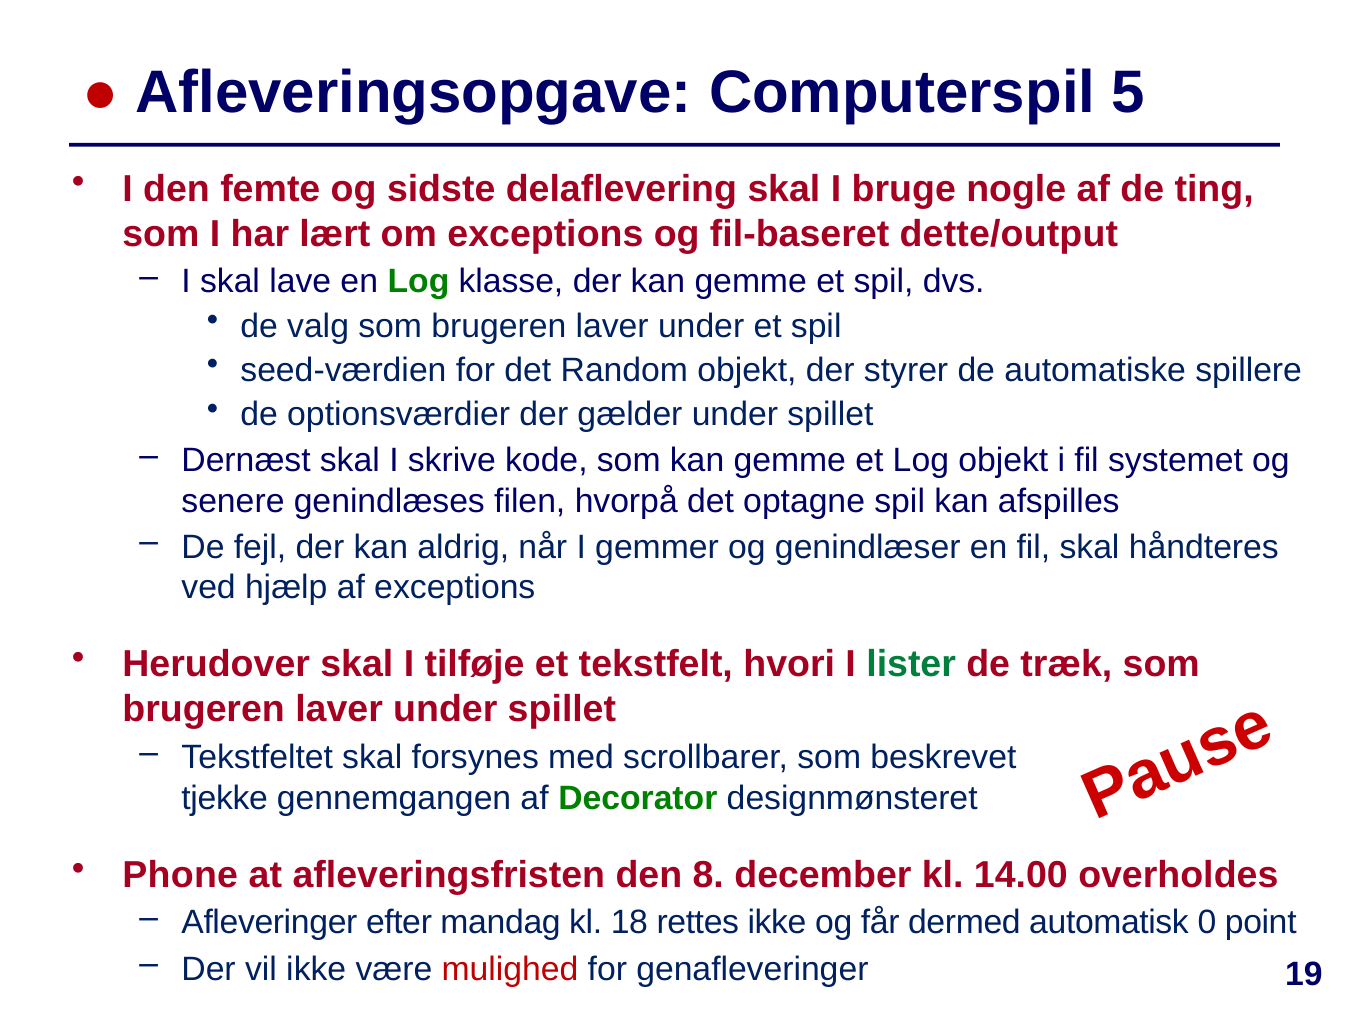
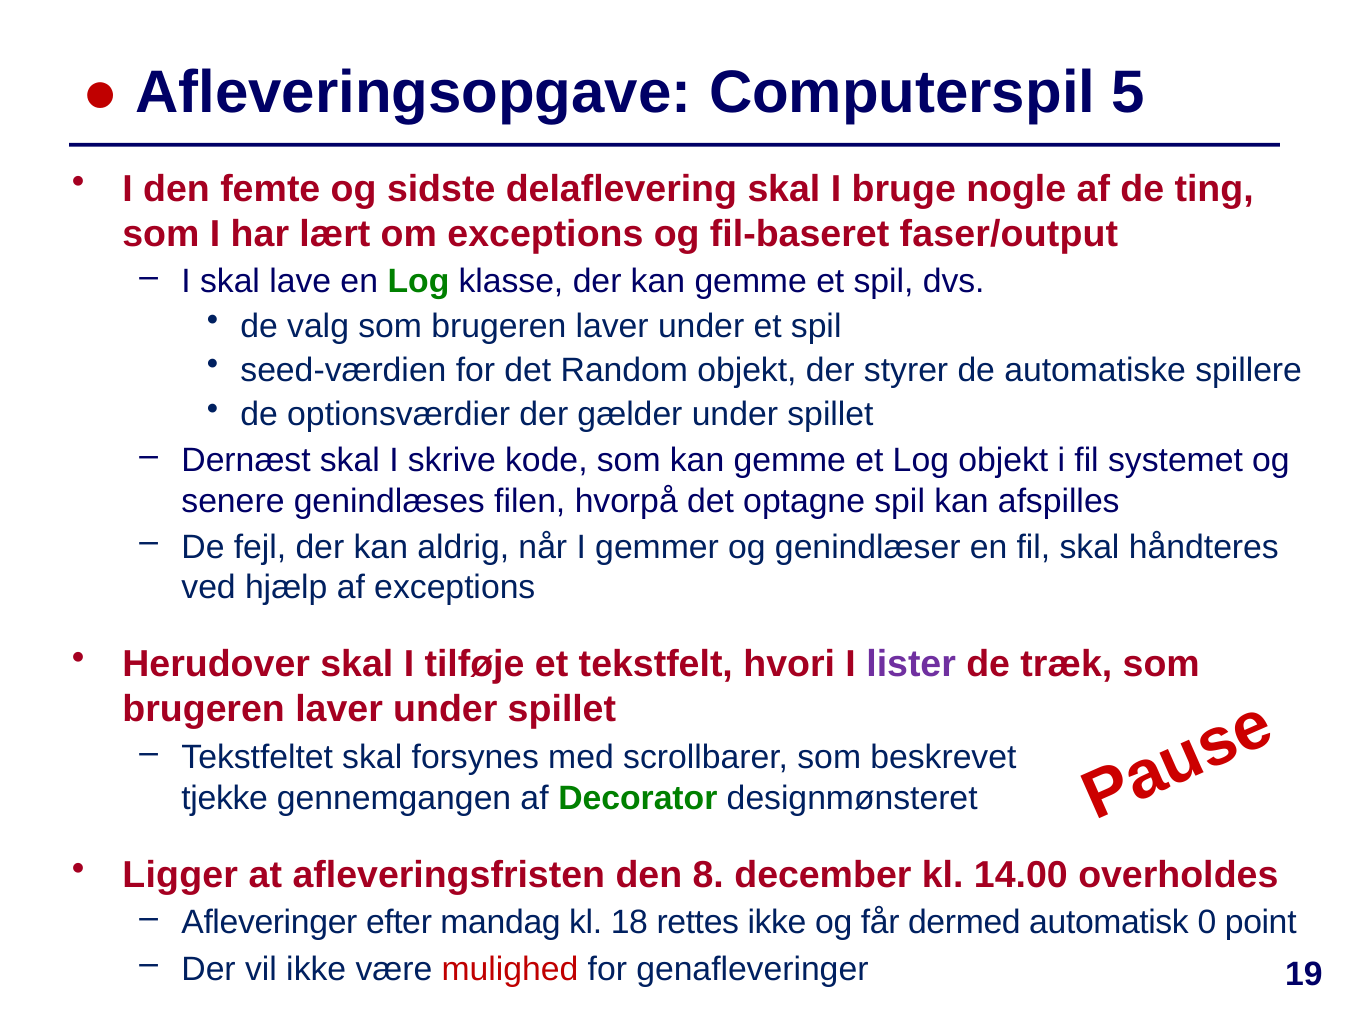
dette/output: dette/output -> faser/output
lister colour: green -> purple
Phone: Phone -> Ligger
